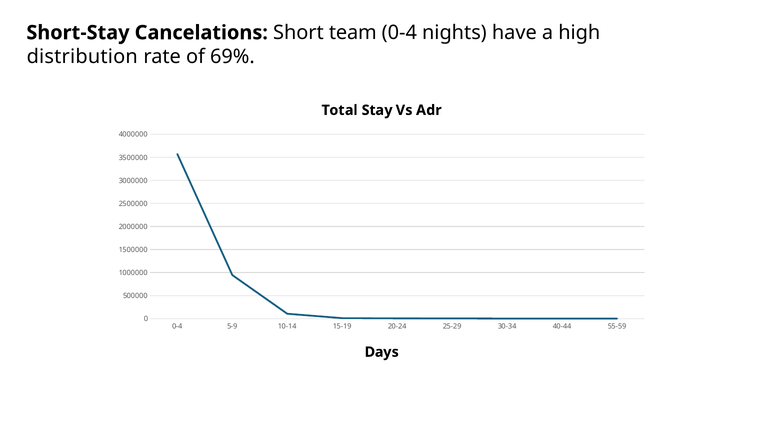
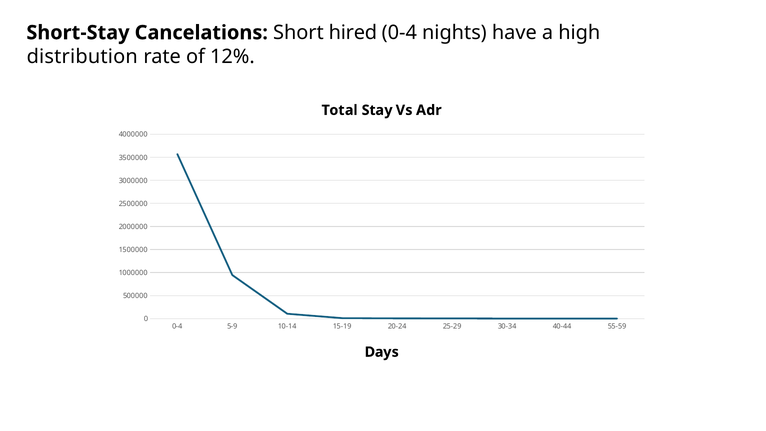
team: team -> hired
69%: 69% -> 12%
